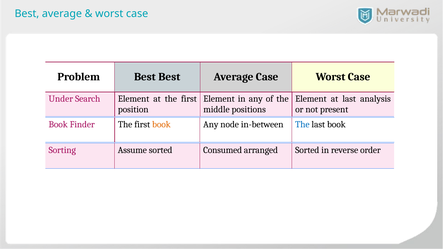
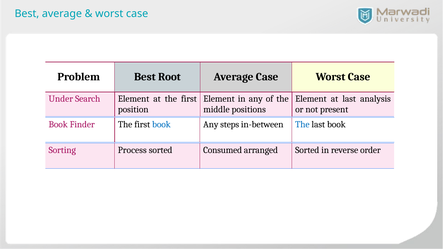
Best Best: Best -> Root
book at (161, 124) colour: orange -> blue
node: node -> steps
Assume: Assume -> Process
